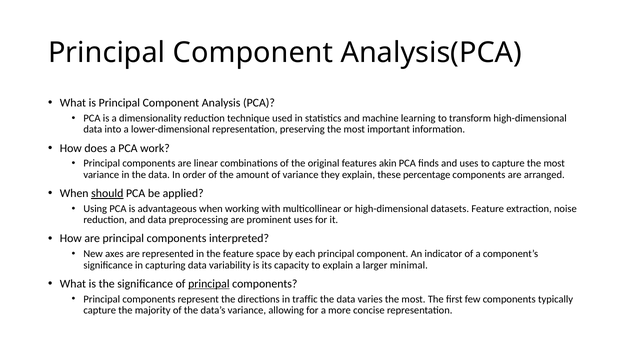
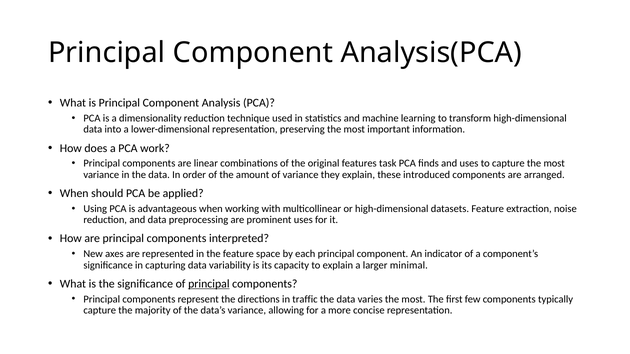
akin: akin -> task
percentage: percentage -> introduced
should underline: present -> none
